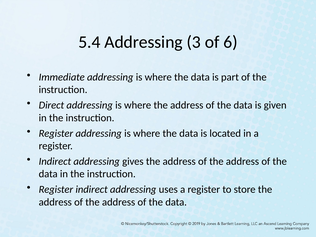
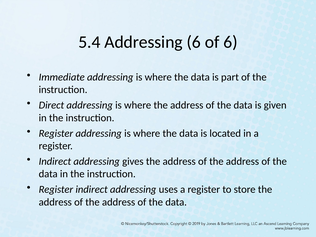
Addressing 3: 3 -> 6
